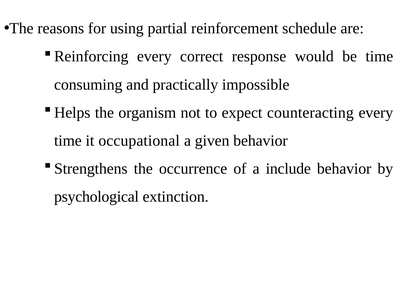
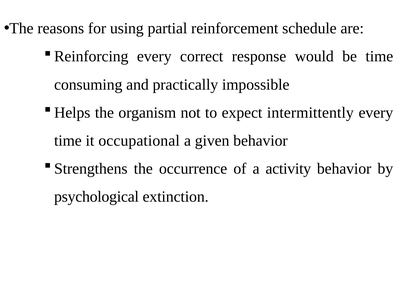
counteracting: counteracting -> intermittently
include: include -> activity
